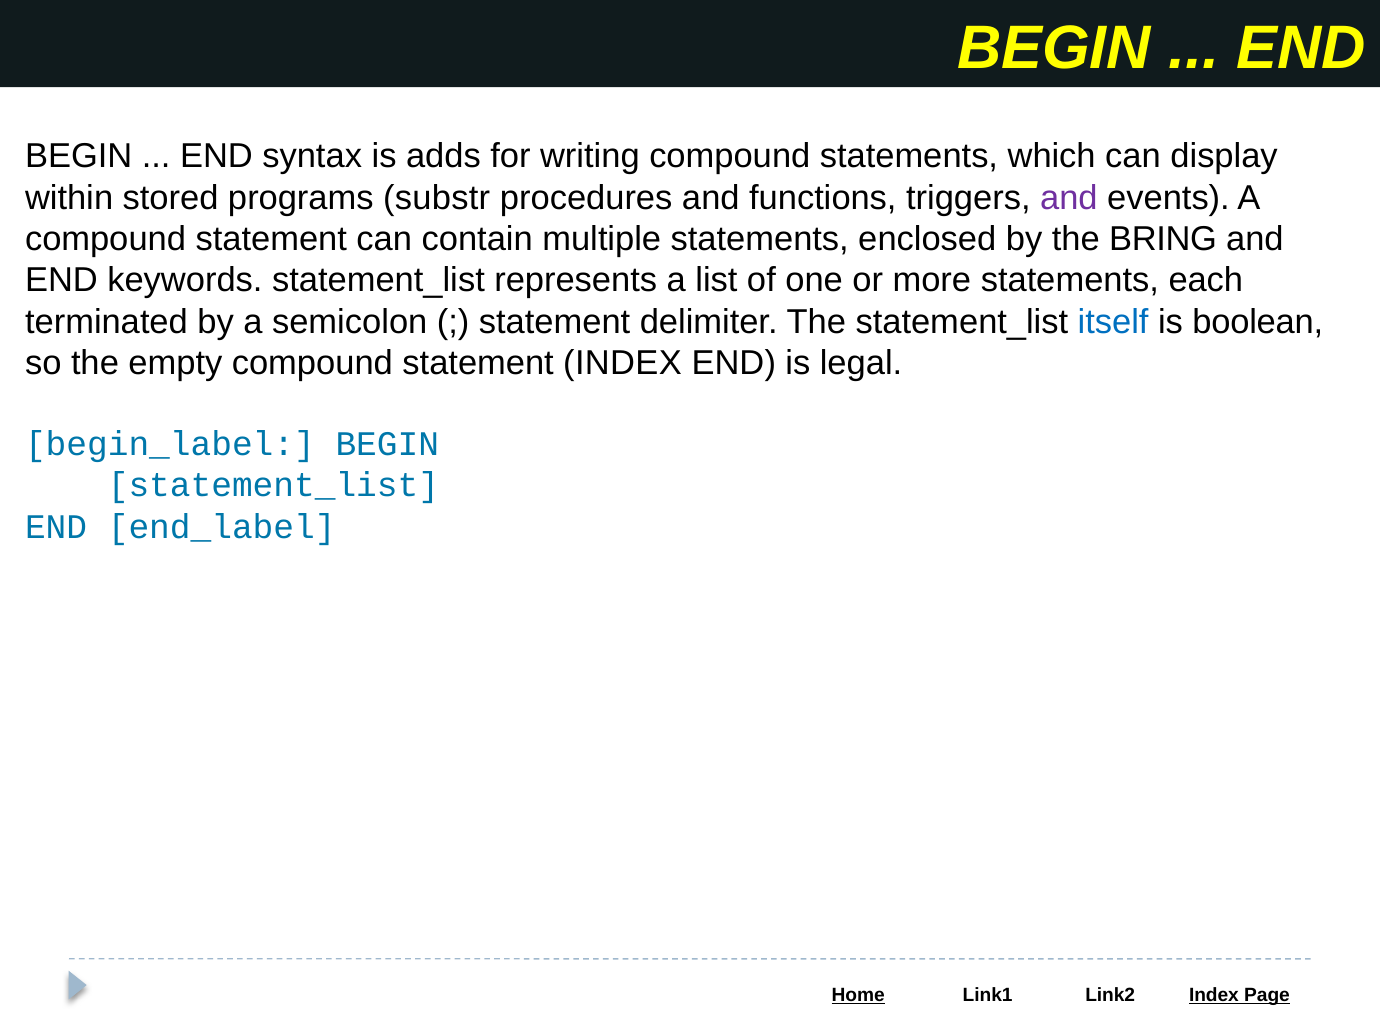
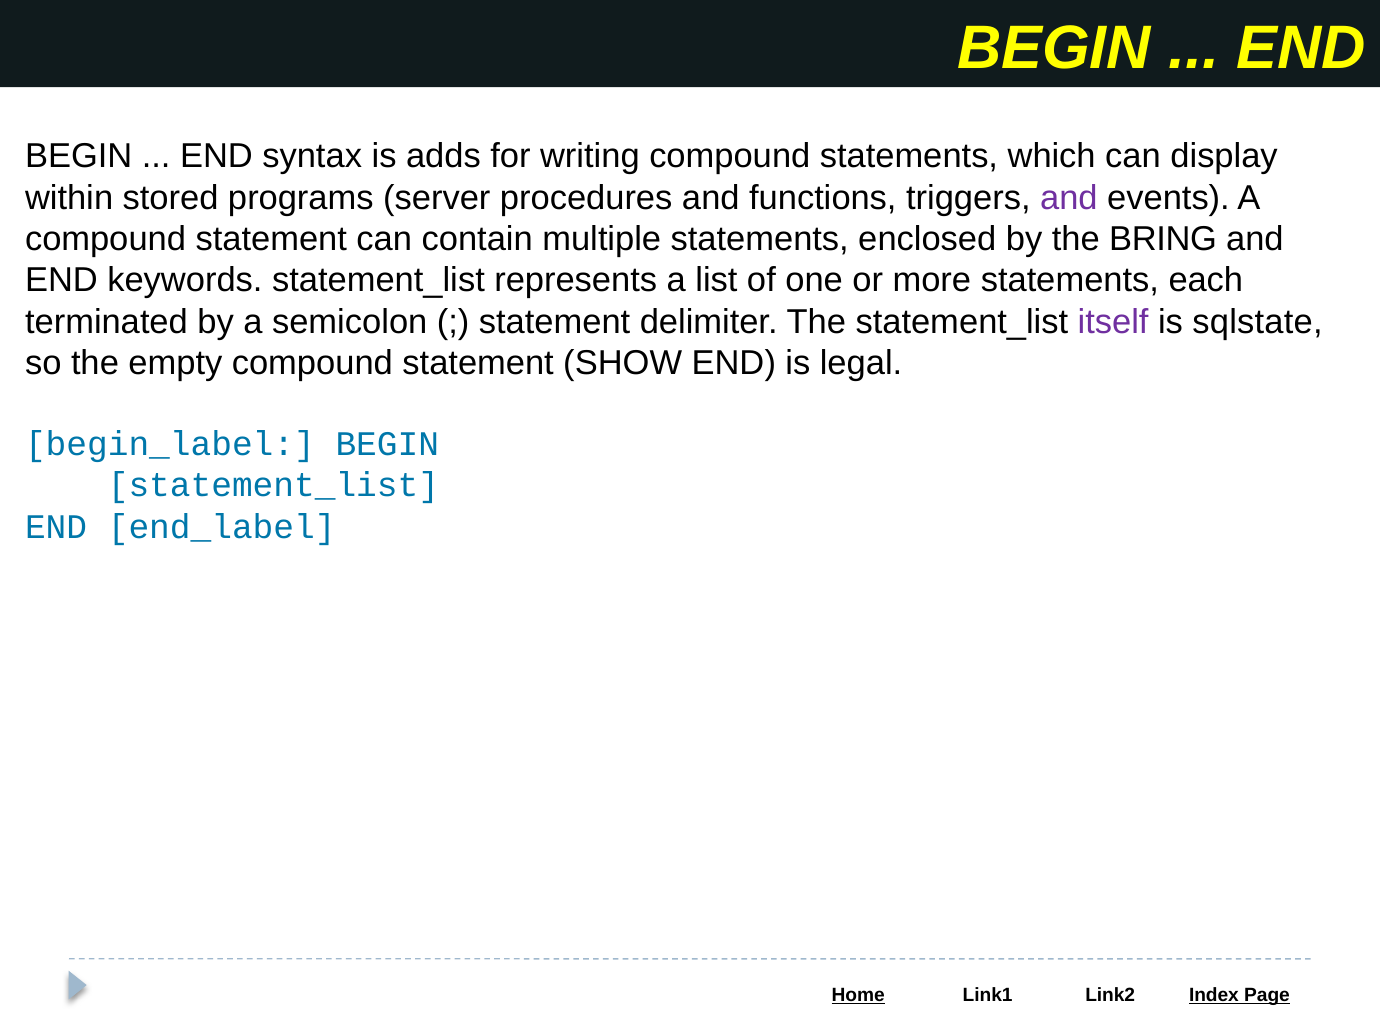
substr: substr -> server
itself colour: blue -> purple
boolean: boolean -> sqlstate
statement INDEX: INDEX -> SHOW
